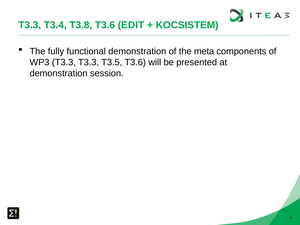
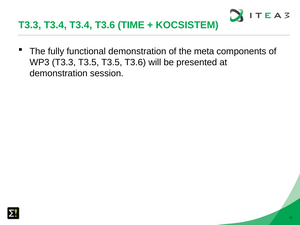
T3.4 T3.8: T3.8 -> T3.4
EDIT: EDIT -> TIME
T3.3 T3.3: T3.3 -> T3.5
